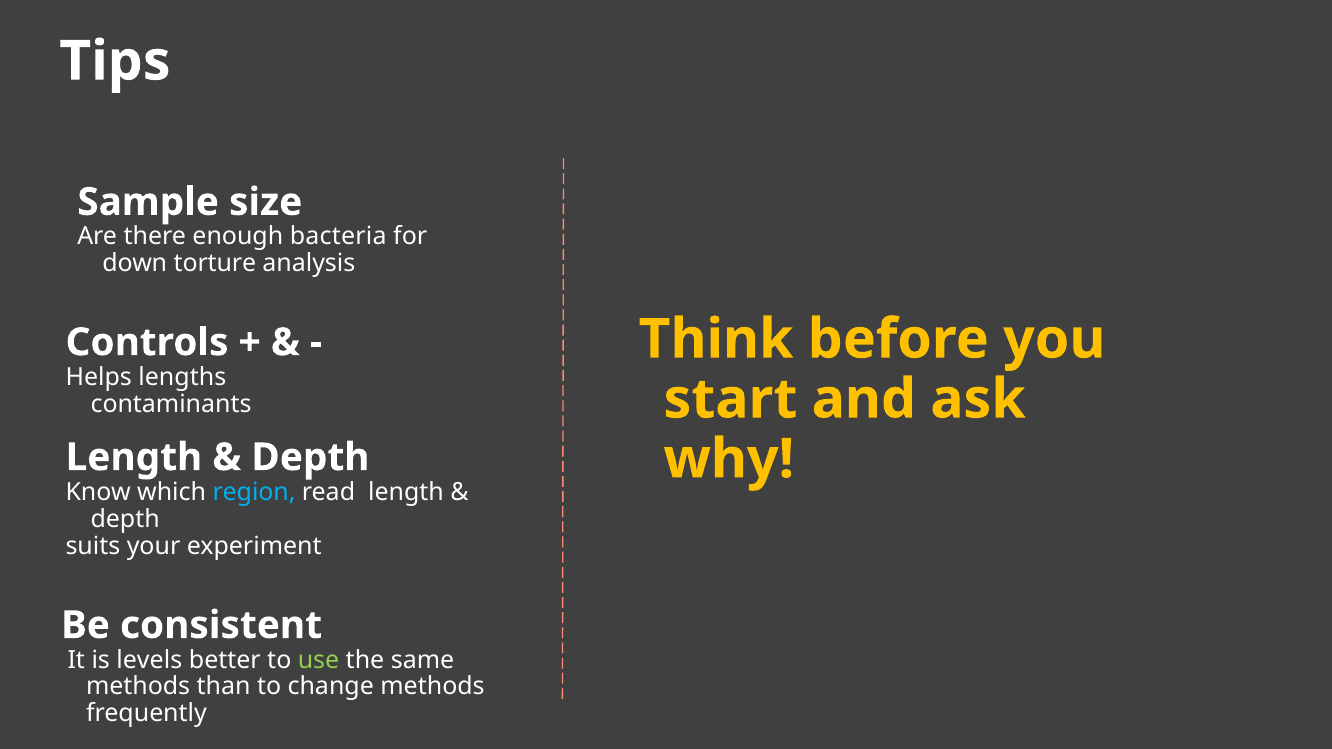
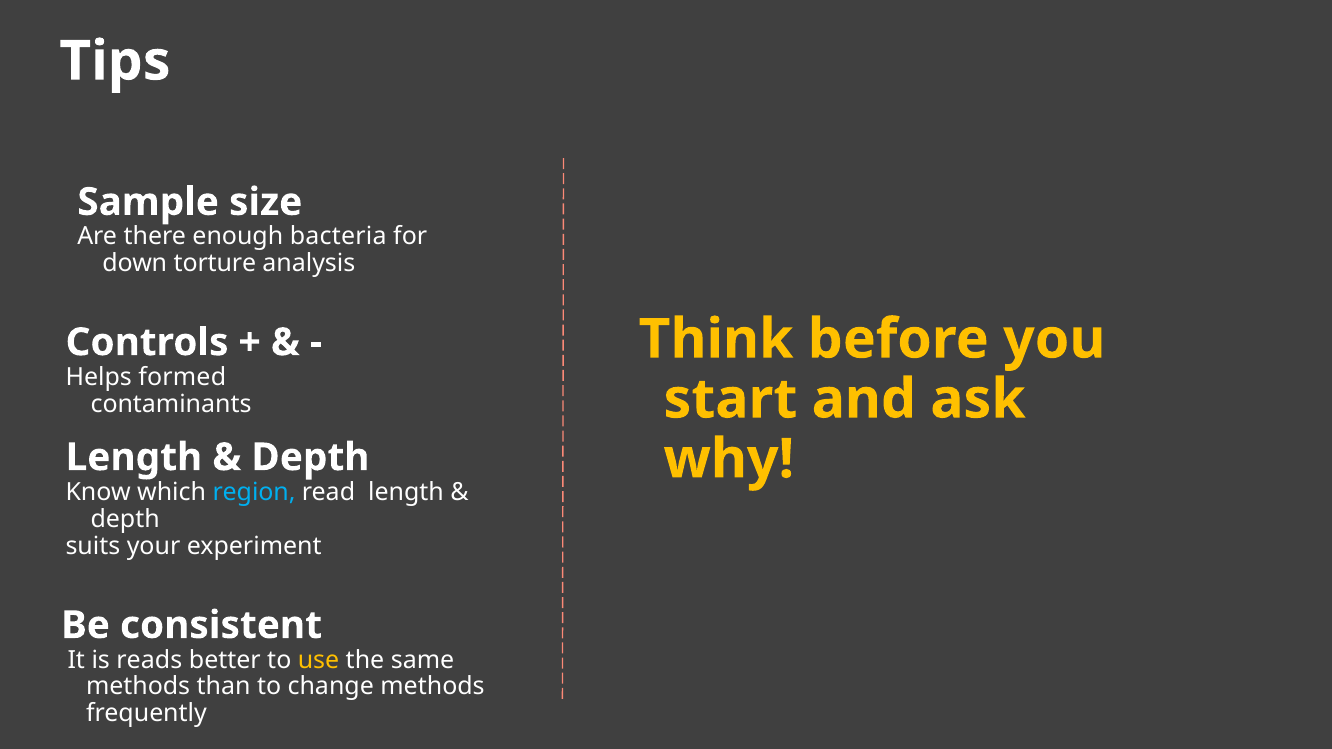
lengths: lengths -> formed
levels: levels -> reads
use colour: light green -> yellow
